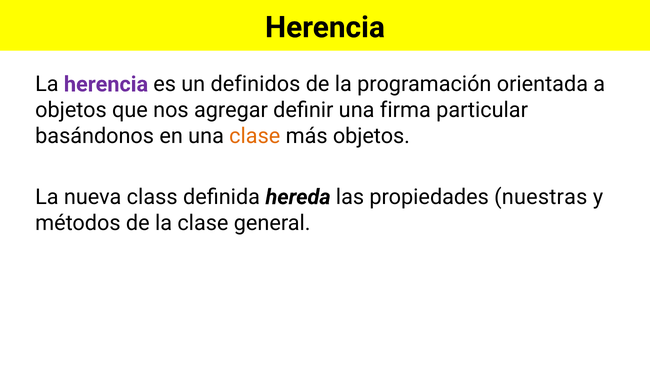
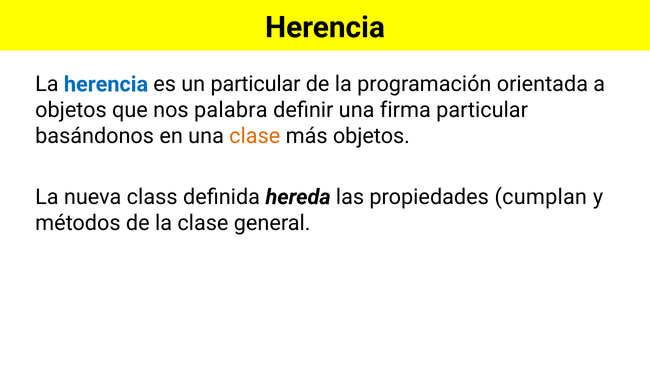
herencia at (106, 84) colour: purple -> blue
un definidos: definidos -> particular
agregar: agregar -> palabra
nuestras: nuestras -> cumplan
